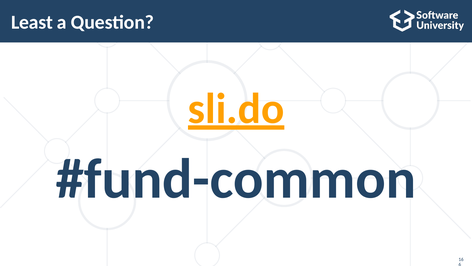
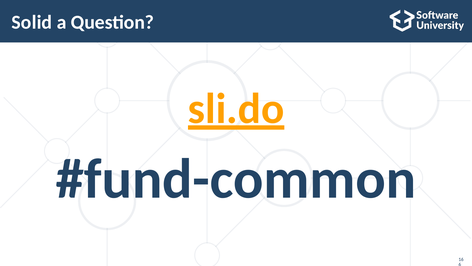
Least: Least -> Solid
